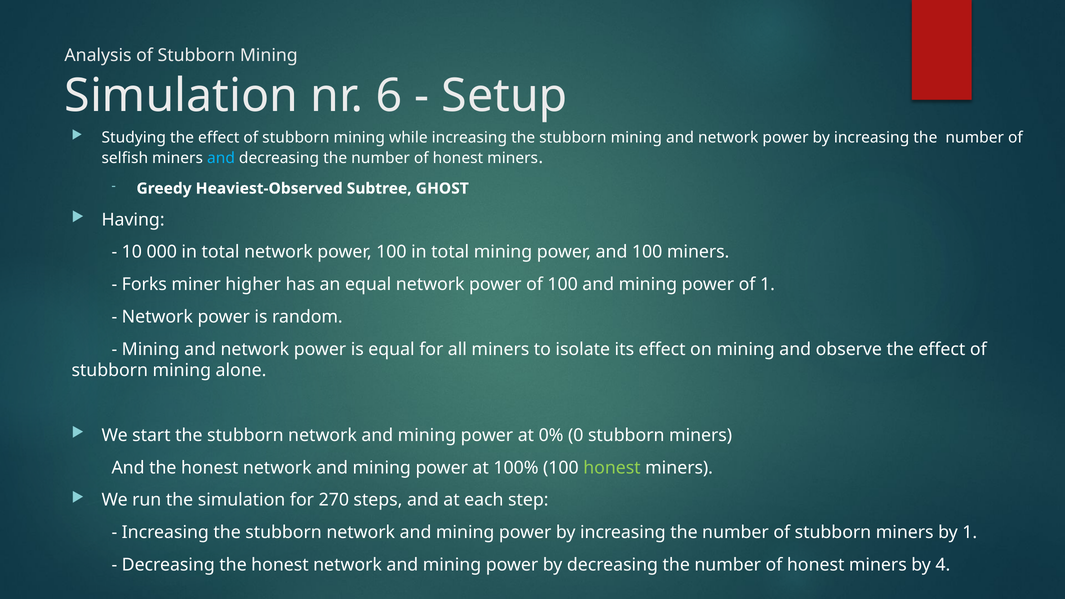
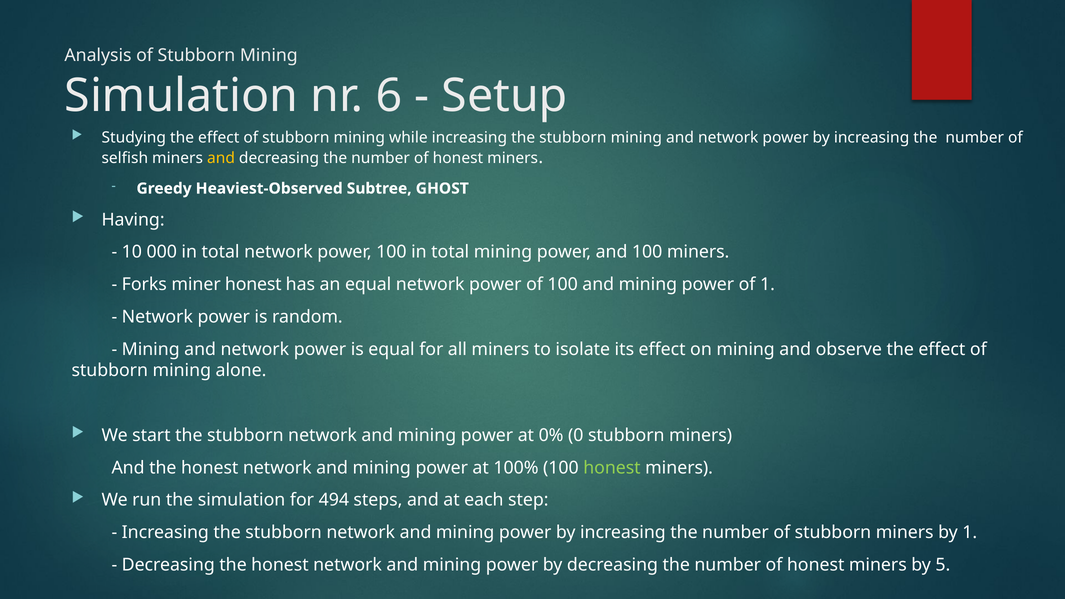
and at (221, 158) colour: light blue -> yellow
miner higher: higher -> honest
270: 270 -> 494
4: 4 -> 5
